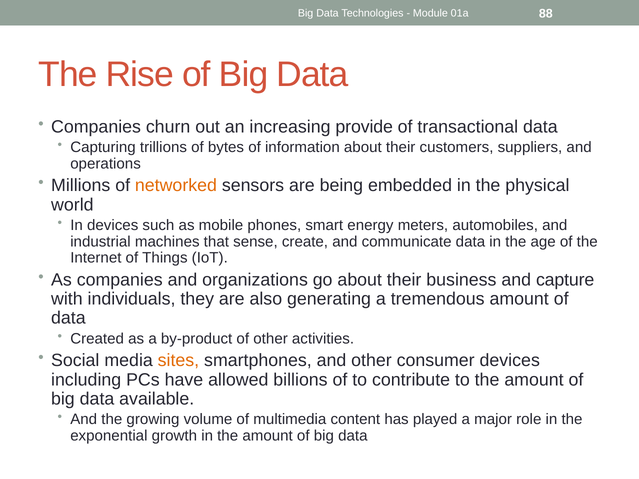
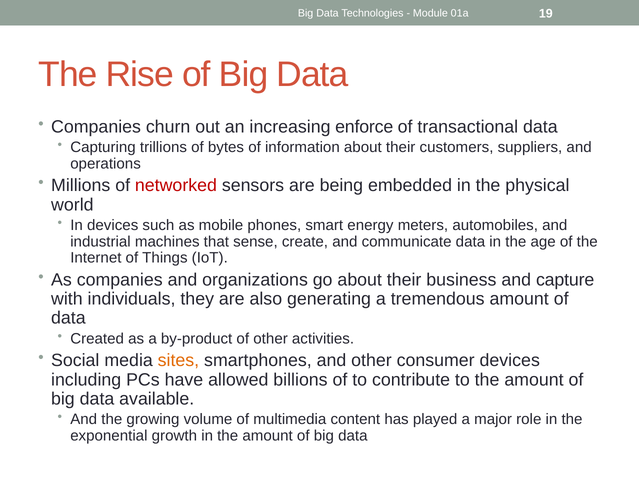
88: 88 -> 19
provide: provide -> enforce
networked colour: orange -> red
